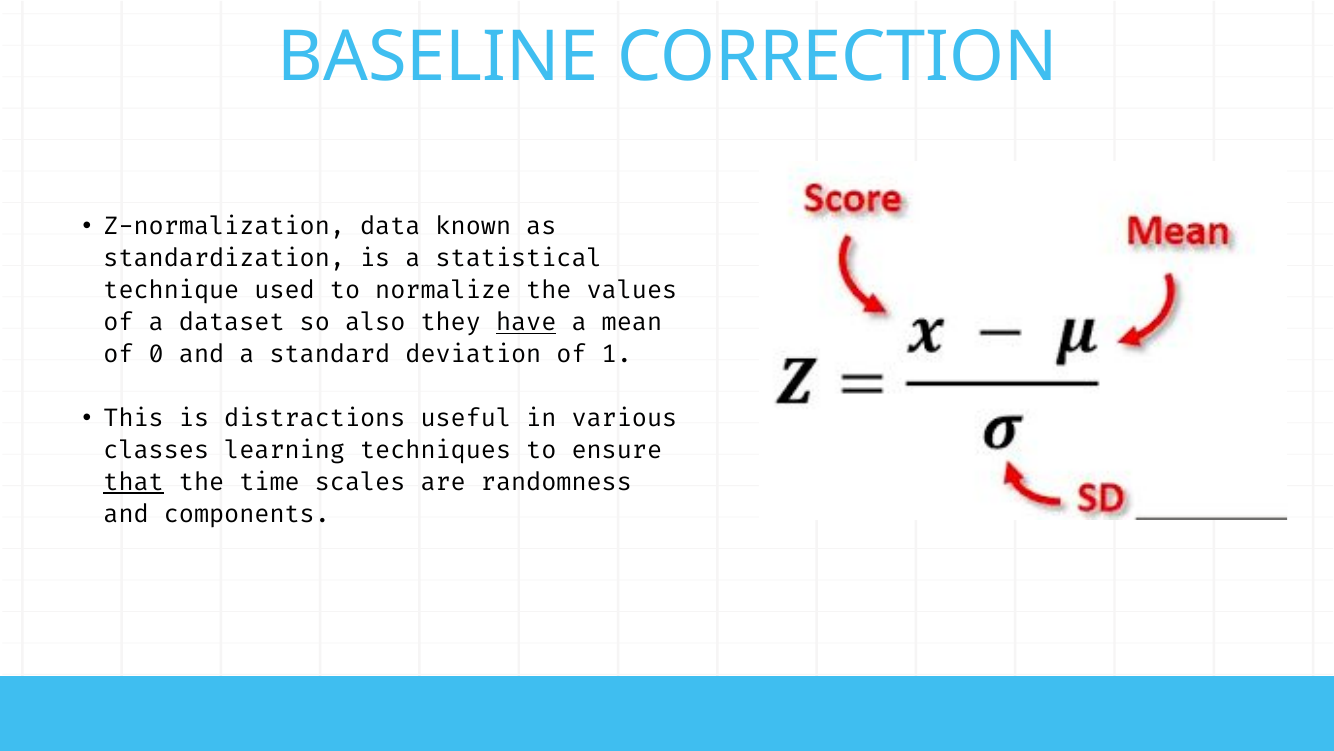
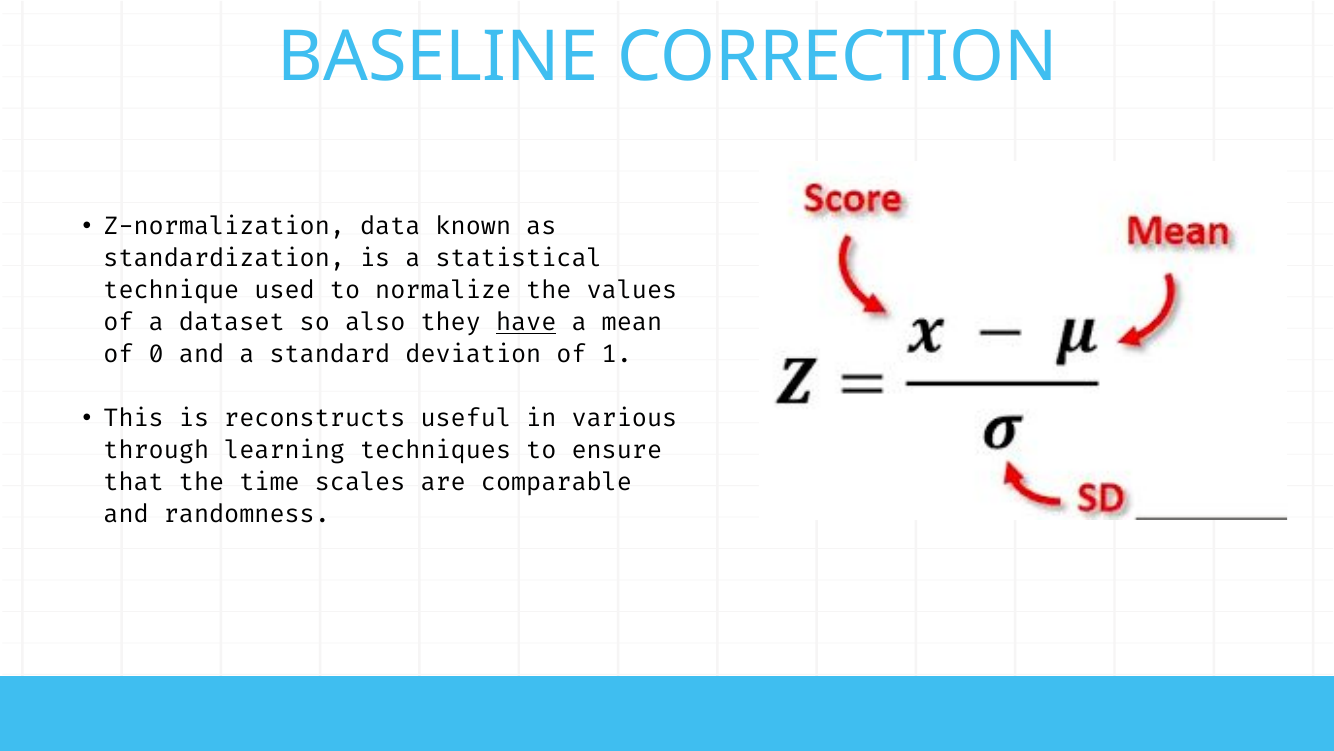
distractions: distractions -> reconstructs
classes: classes -> through
that underline: present -> none
randomness: randomness -> comparable
components: components -> randomness
